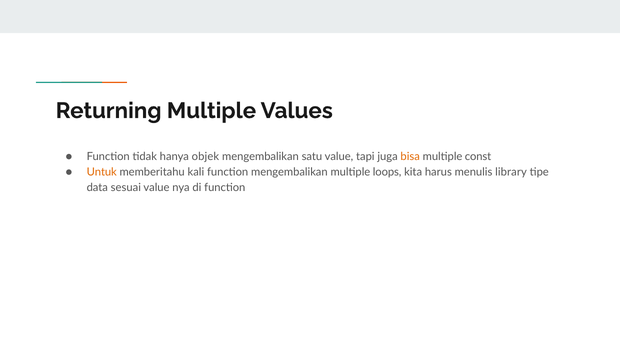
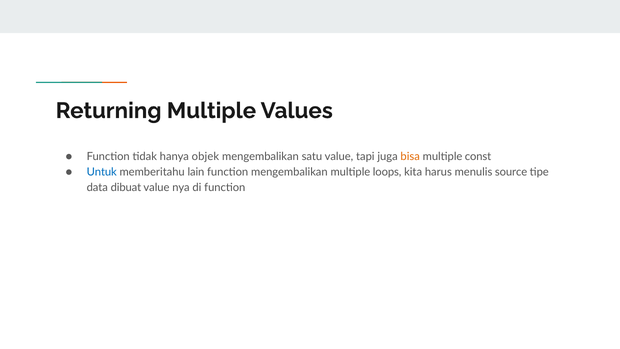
Untuk colour: orange -> blue
kali: kali -> lain
library: library -> source
sesuai: sesuai -> dibuat
